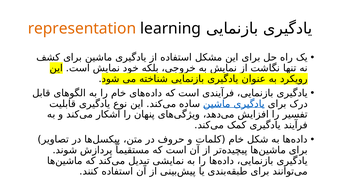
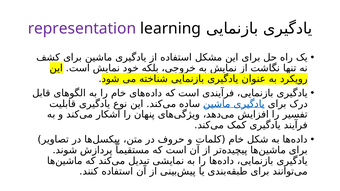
representation colour: orange -> purple
